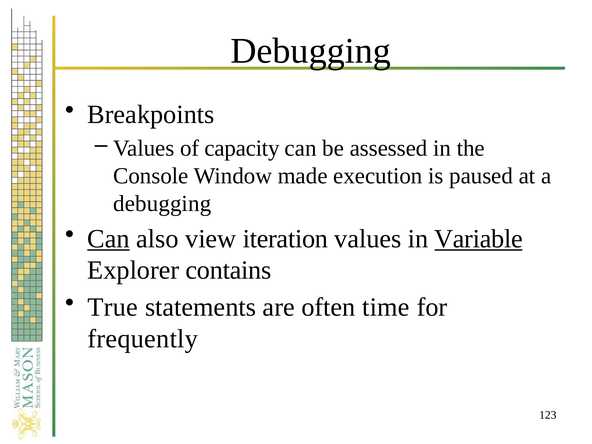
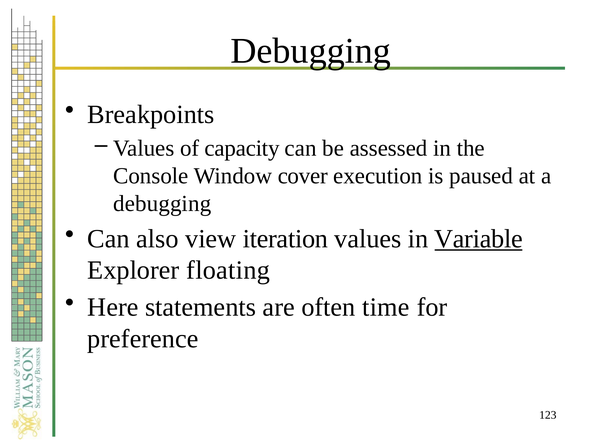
made: made -> cover
Can at (109, 239) underline: present -> none
contains: contains -> floating
True: True -> Here
frequently: frequently -> preference
